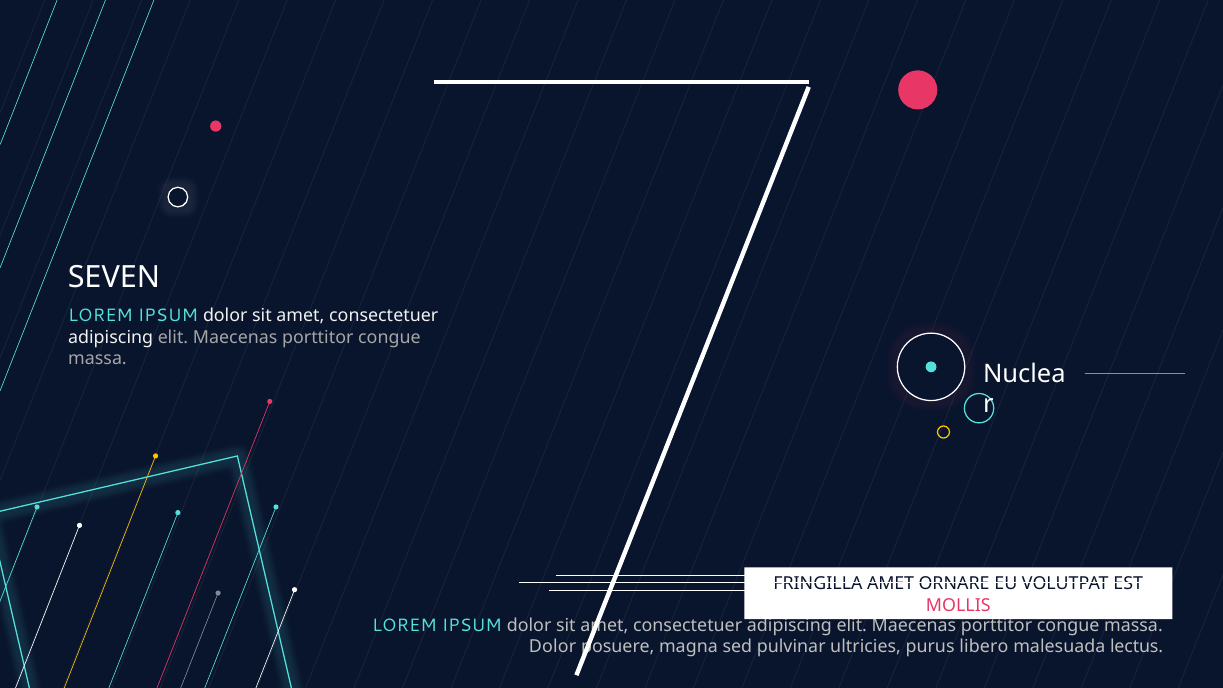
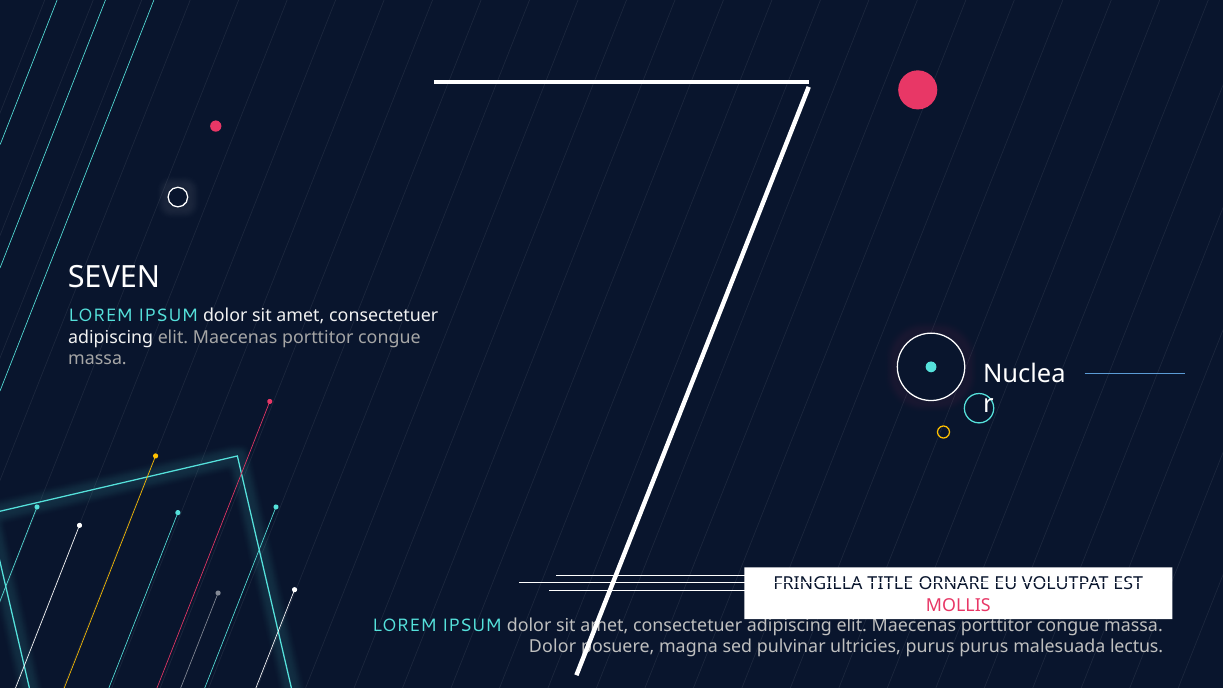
AMET at (891, 584): AMET -> TITLE
purus libero: libero -> purus
